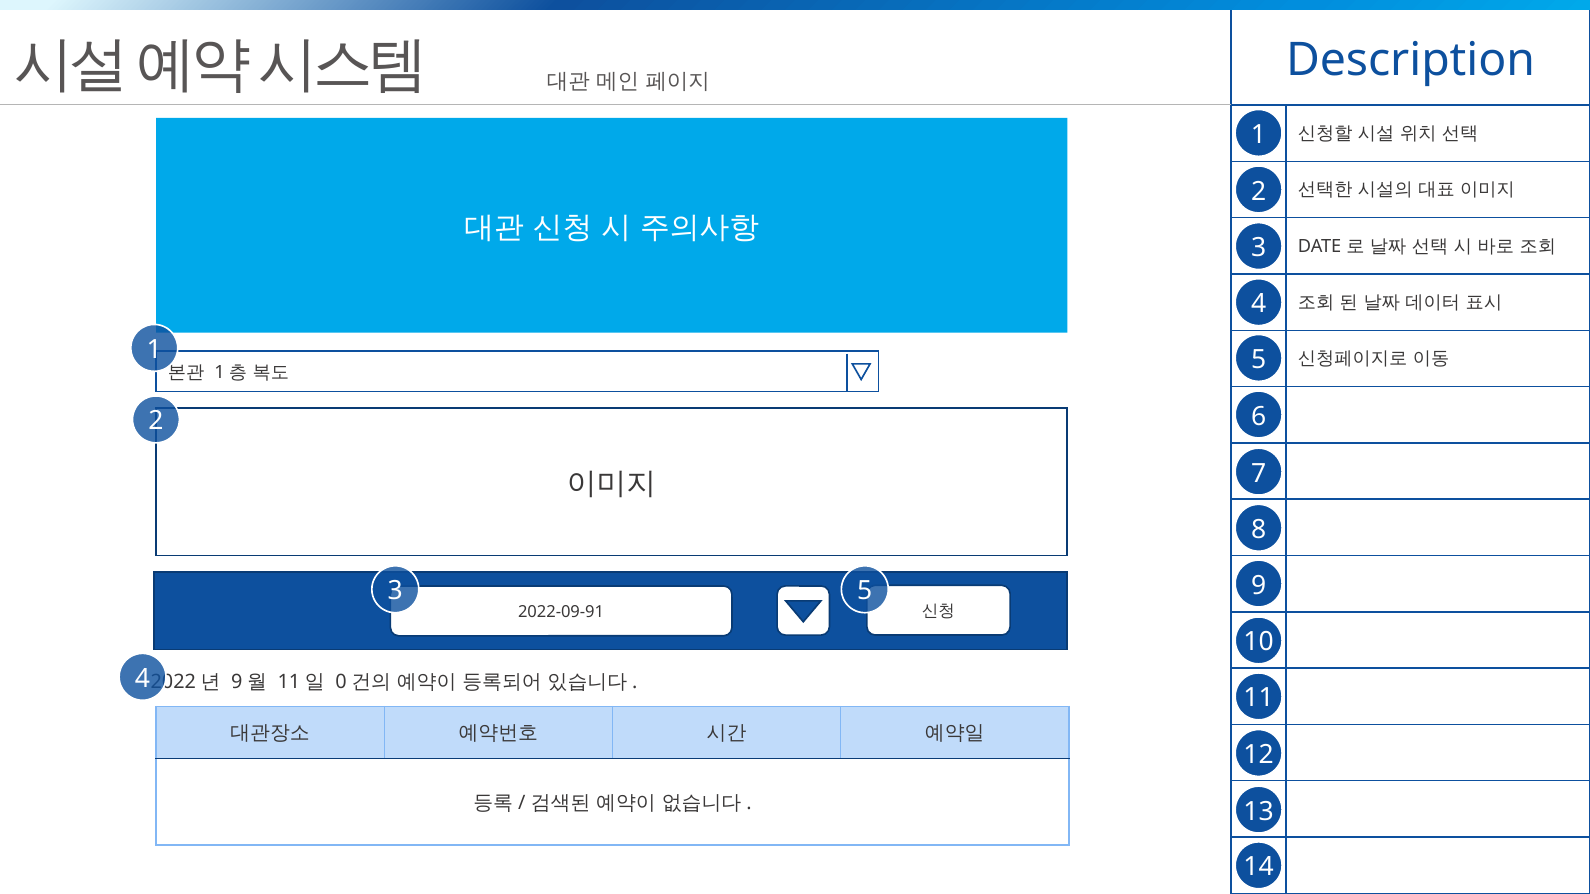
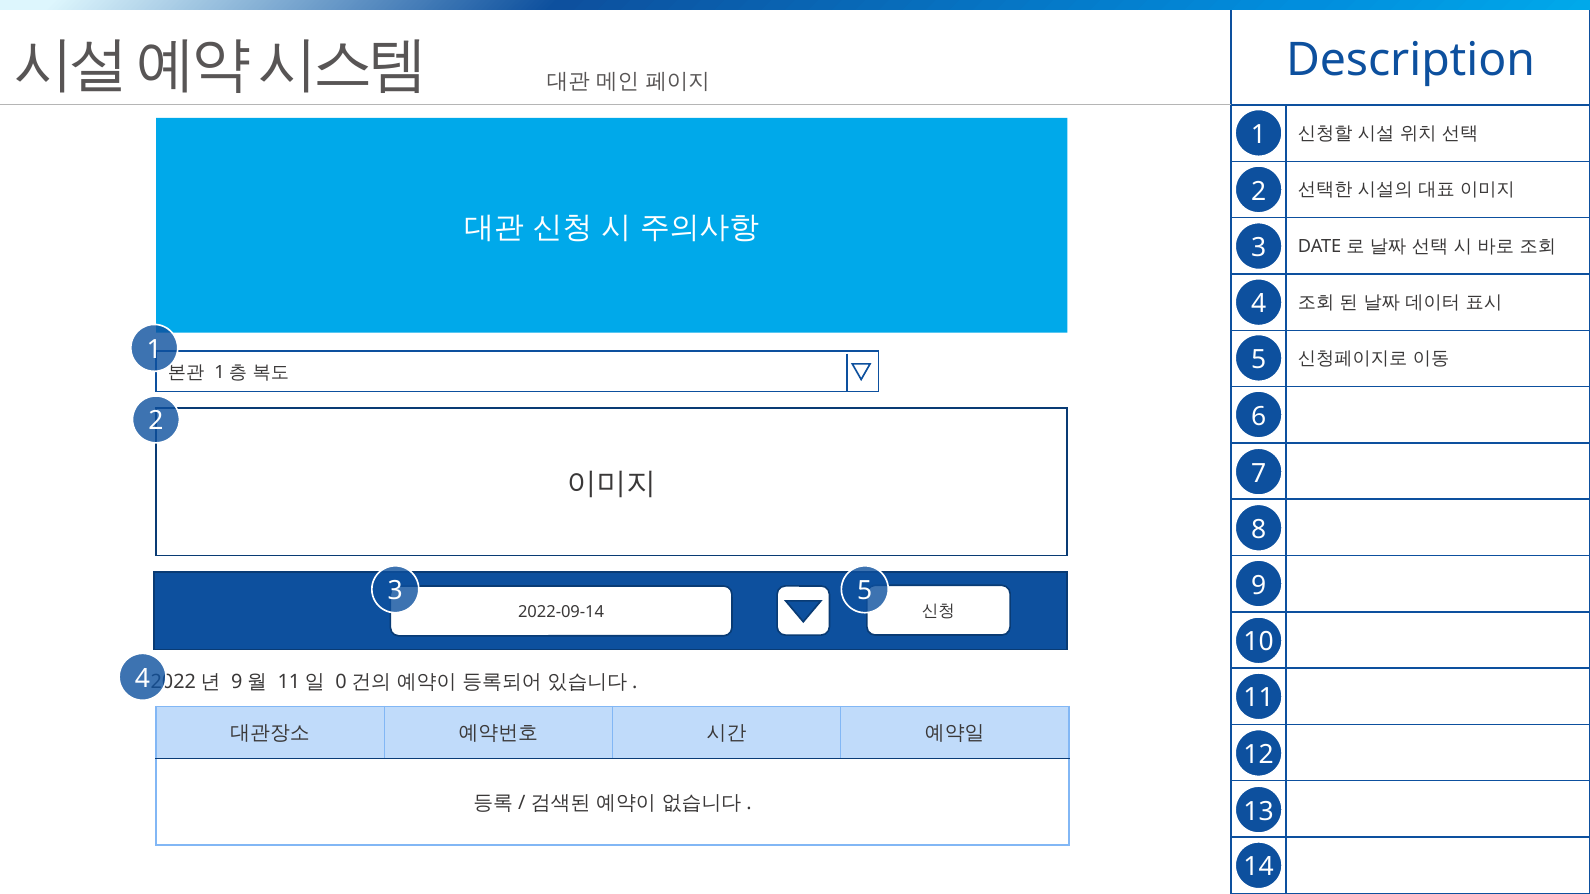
2022-09-91: 2022-09-91 -> 2022-09-14
